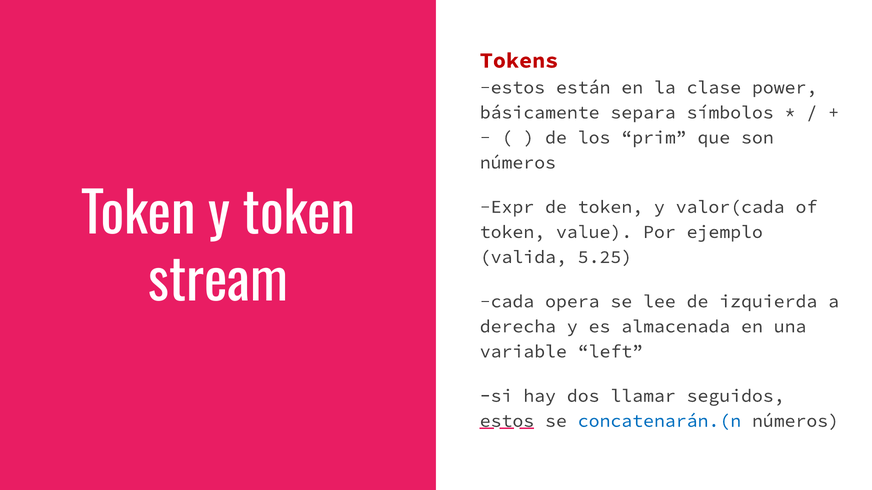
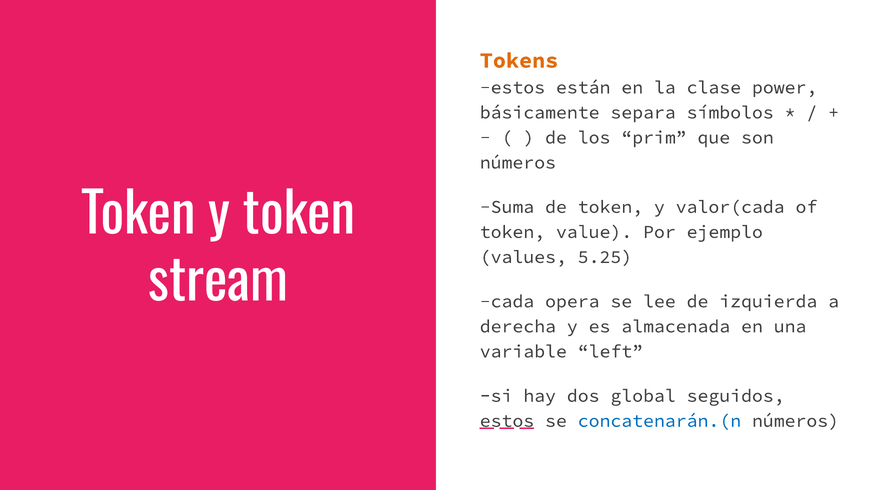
Tokens colour: red -> orange
Expr: Expr -> Suma
valida: valida -> values
llamar: llamar -> global
